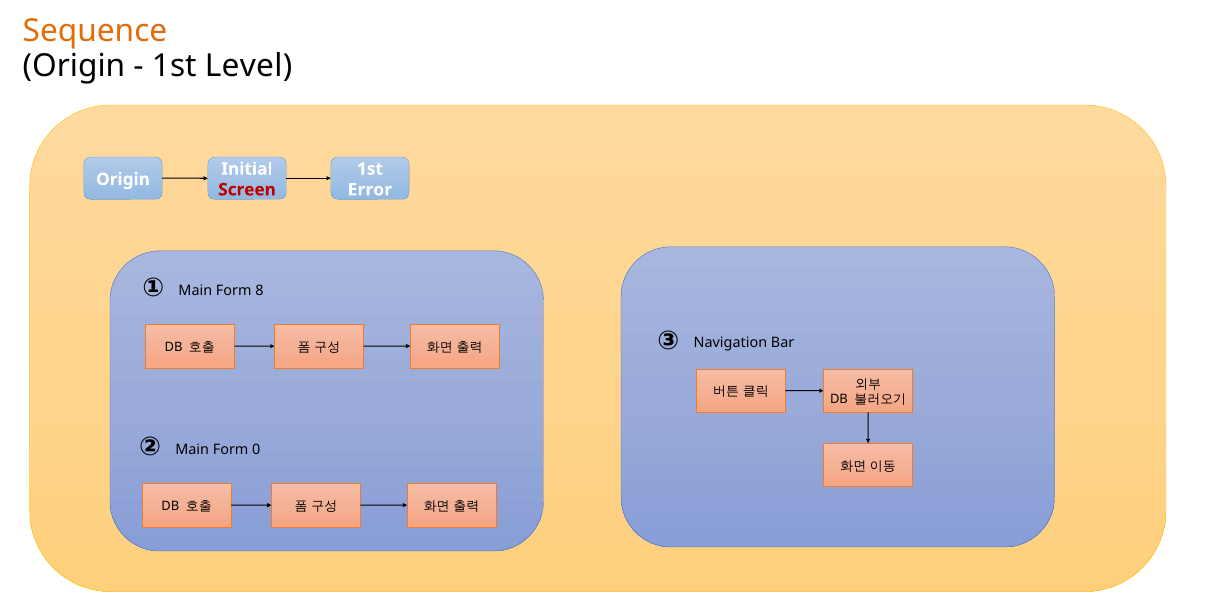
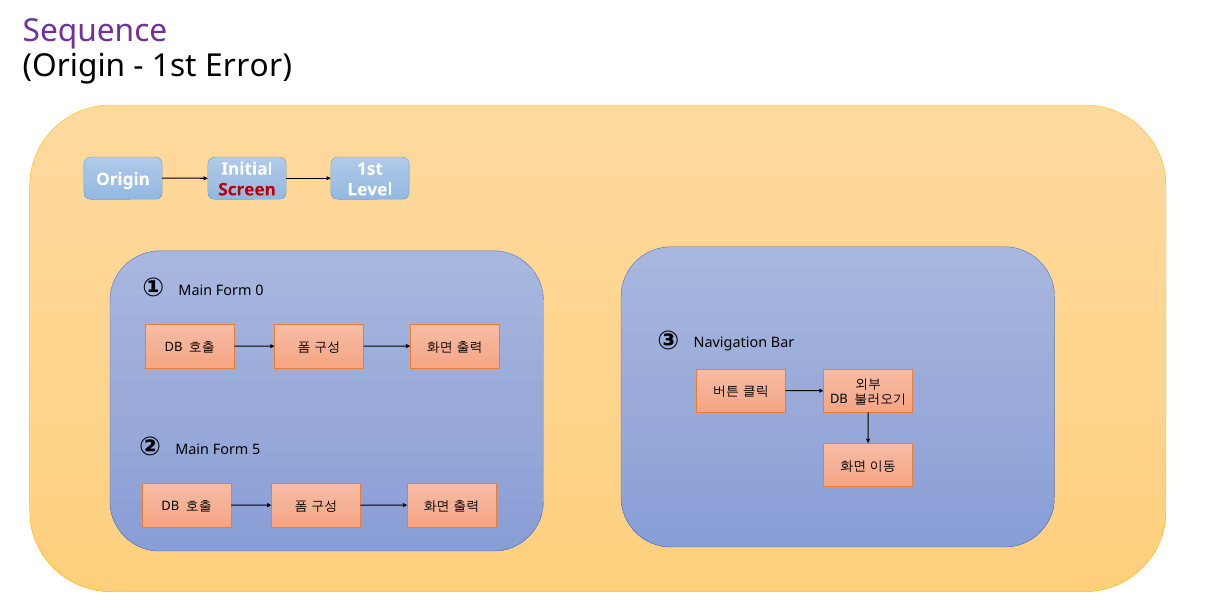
Sequence colour: orange -> purple
Level: Level -> Error
Error: Error -> Level
8: 8 -> 0
0: 0 -> 5
